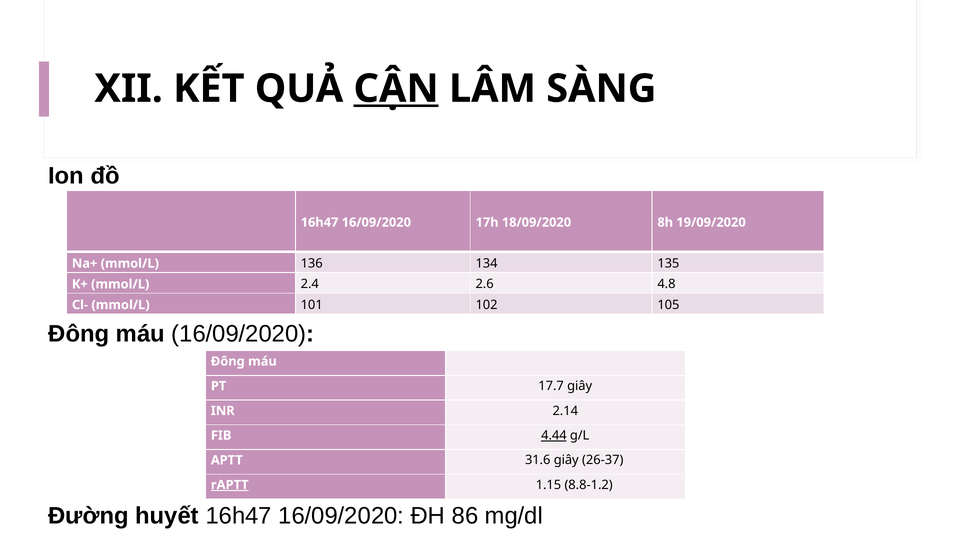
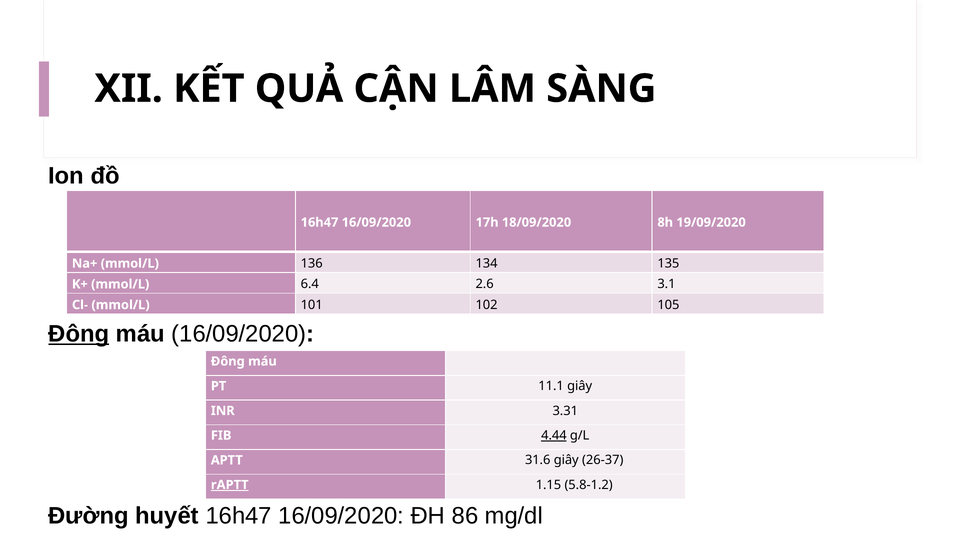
CẬN underline: present -> none
2.4: 2.4 -> 6.4
4.8: 4.8 -> 3.1
Đông at (79, 334) underline: none -> present
17.7: 17.7 -> 11.1
2.14: 2.14 -> 3.31
8.8-1.2: 8.8-1.2 -> 5.8-1.2
